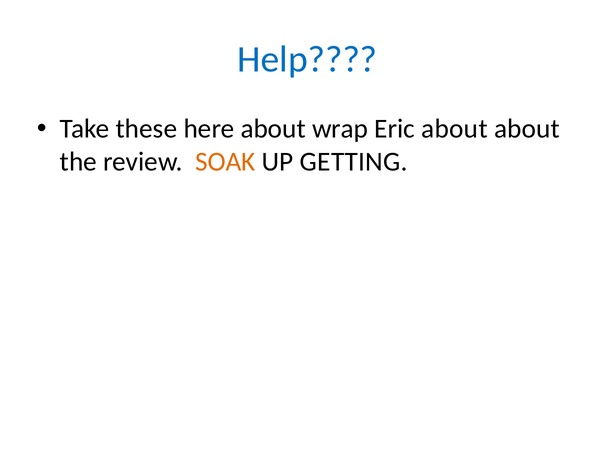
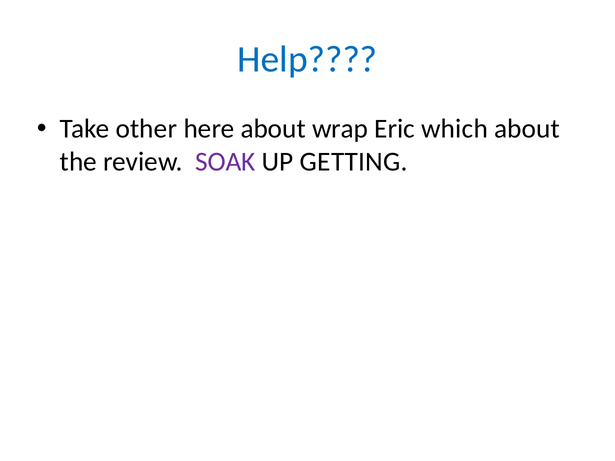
these: these -> other
Eric about: about -> which
SOAK colour: orange -> purple
